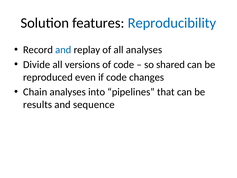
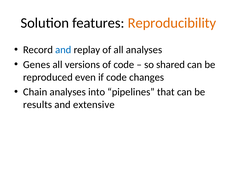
Reproducibility colour: blue -> orange
Divide: Divide -> Genes
sequence: sequence -> extensive
